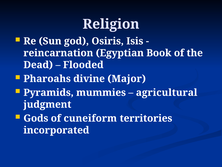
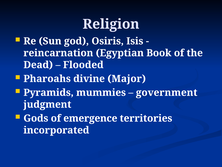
agricultural: agricultural -> government
cuneiform: cuneiform -> emergence
